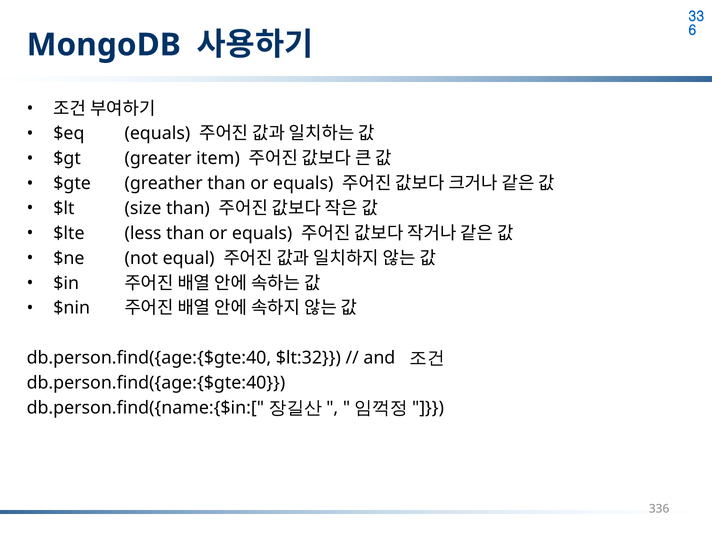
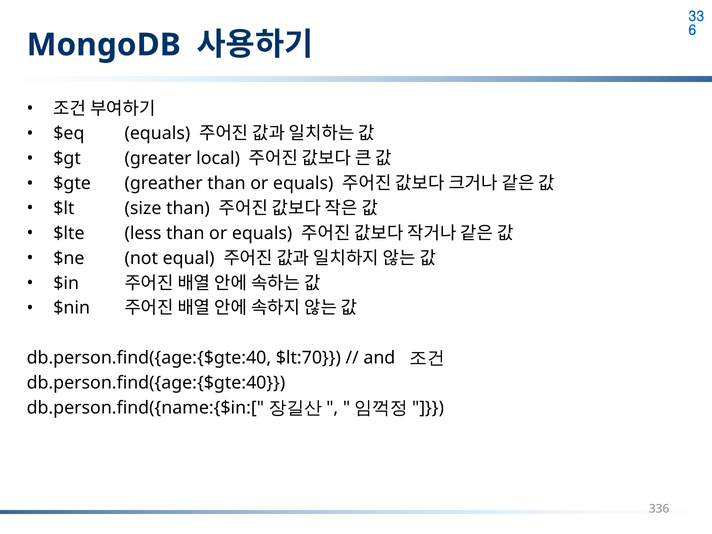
item: item -> local
$lt:32: $lt:32 -> $lt:70
